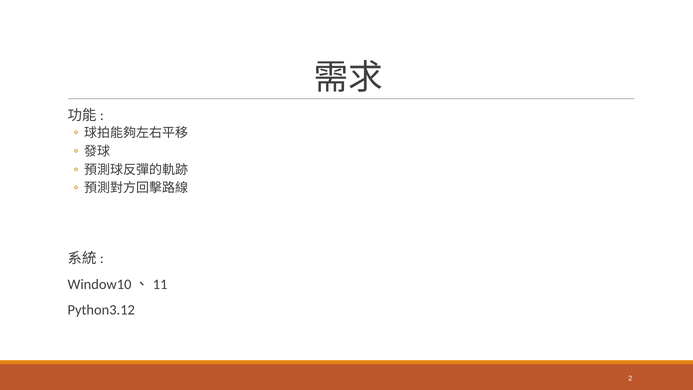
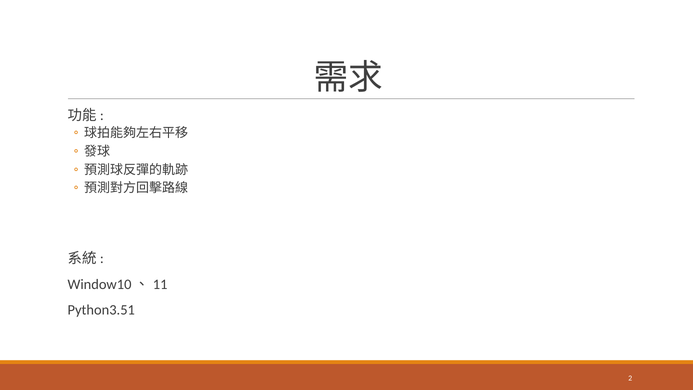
Python3.12: Python3.12 -> Python3.51
